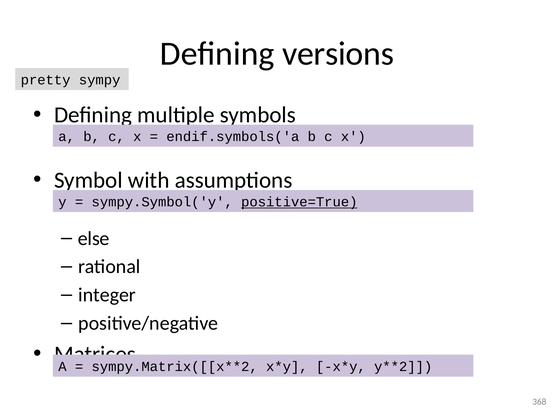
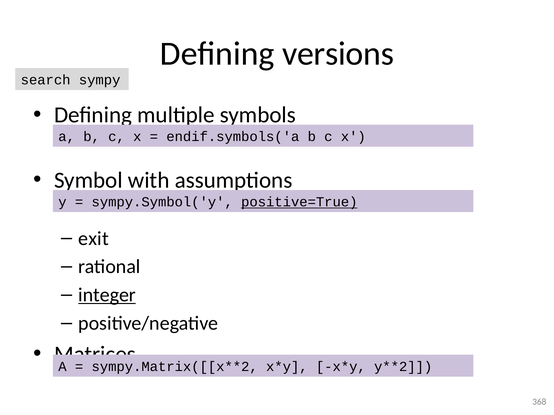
pretty: pretty -> search
else: else -> exit
integer underline: none -> present
